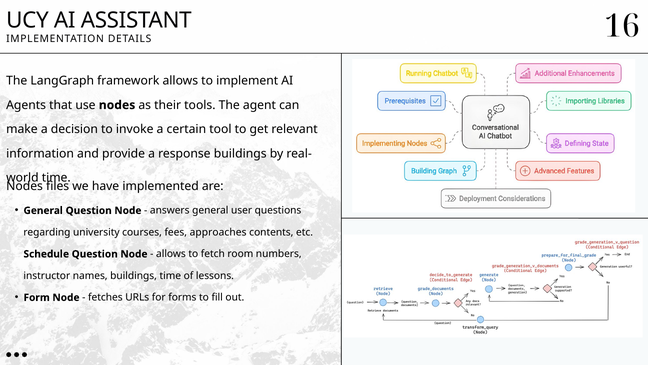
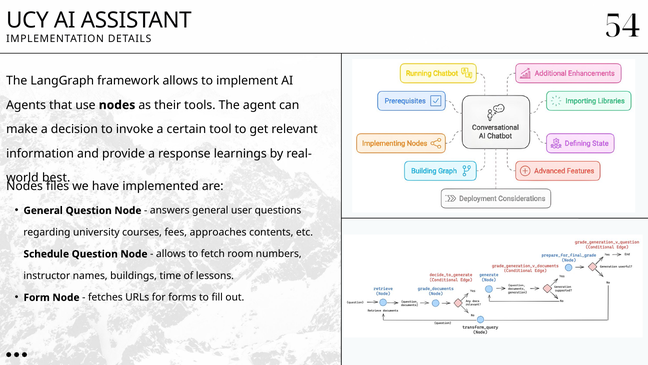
16: 16 -> 54
response buildings: buildings -> learnings
time at (56, 178): time -> best
